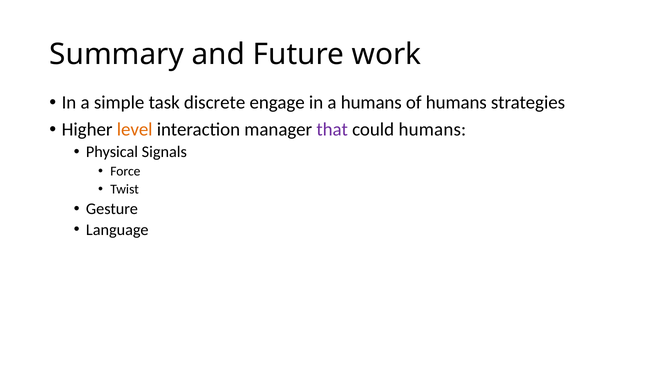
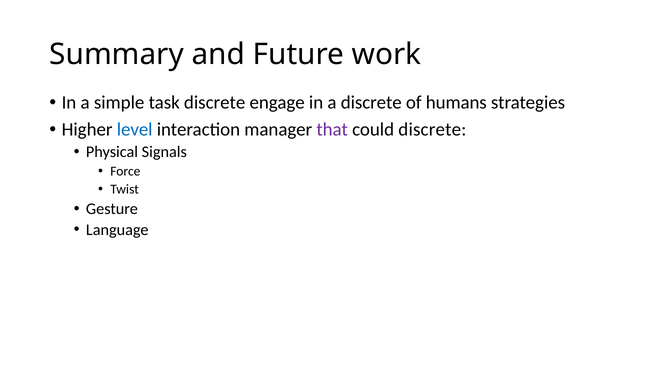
a humans: humans -> discrete
level colour: orange -> blue
could humans: humans -> discrete
